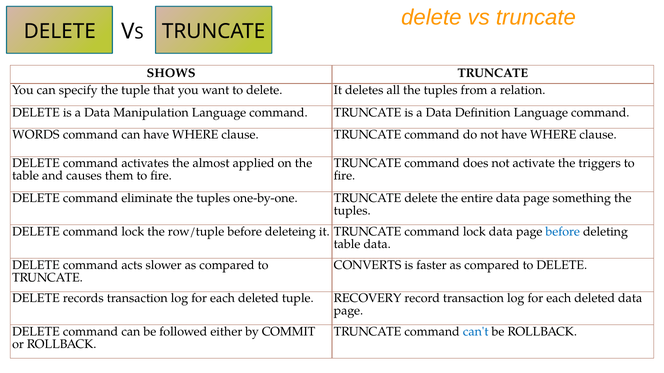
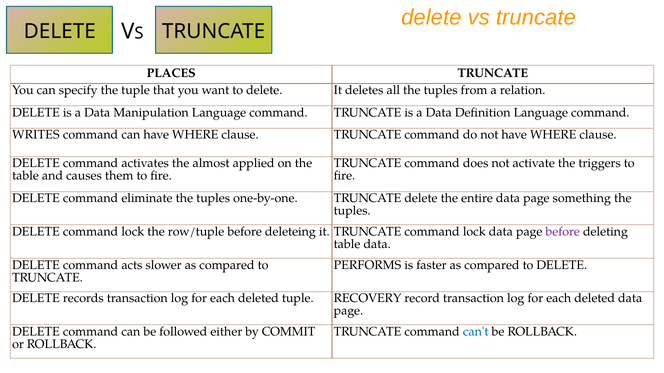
SHOWS: SHOWS -> PLACES
WORDS: WORDS -> WRITES
before at (563, 232) colour: blue -> purple
CONVERTS: CONVERTS -> PERFORMS
